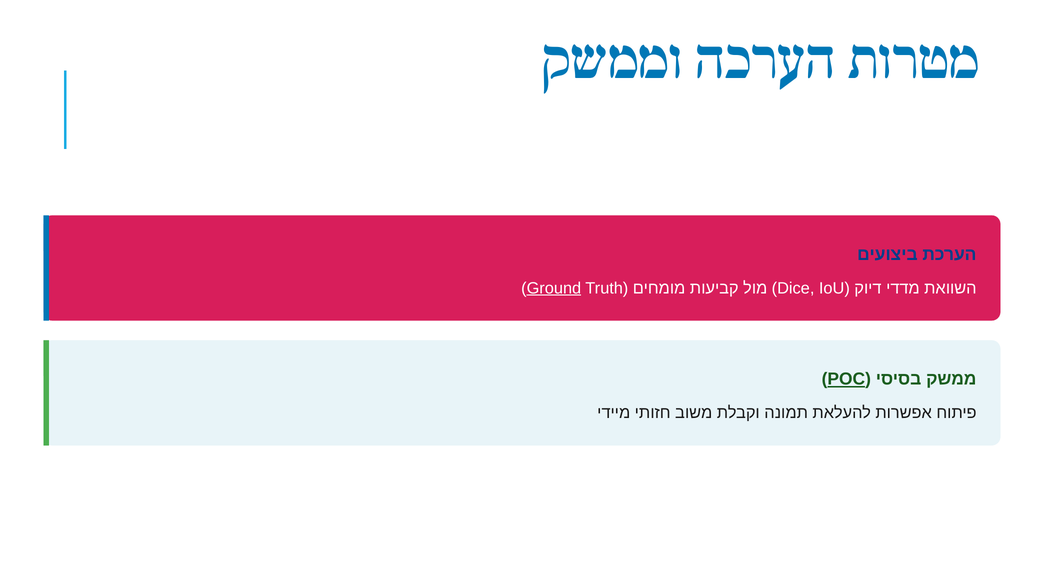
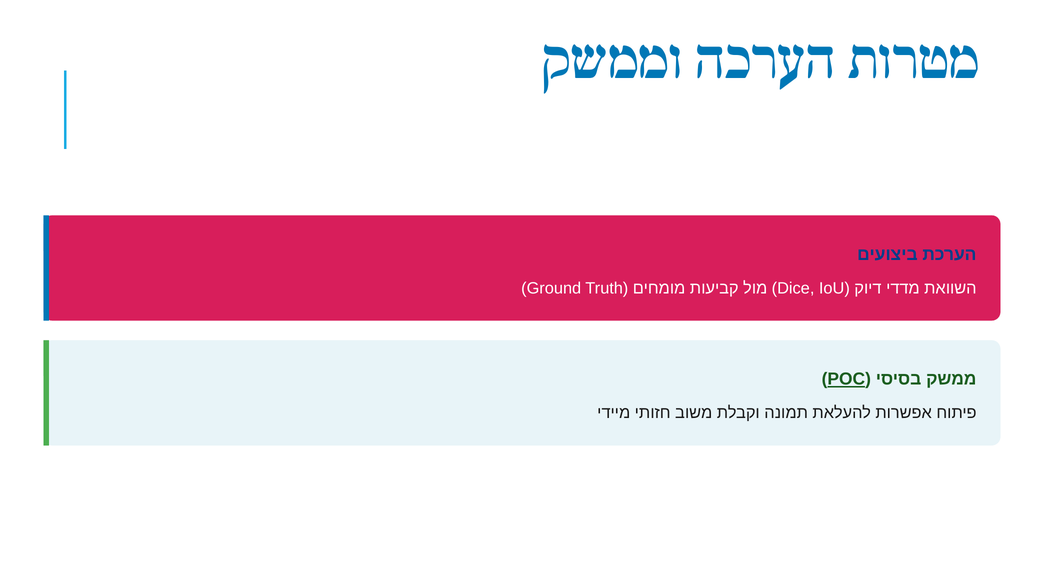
Ground underline: present -> none
